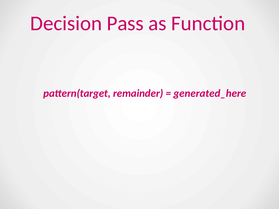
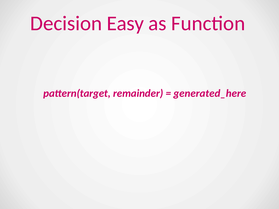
Pass: Pass -> Easy
